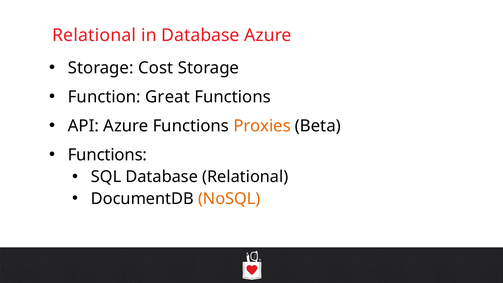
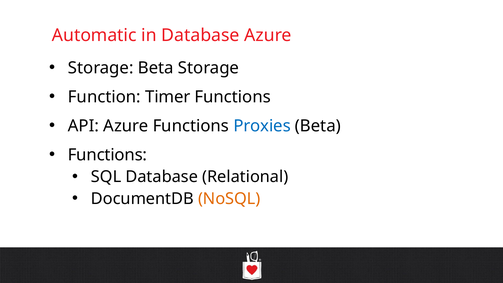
Relational at (94, 35): Relational -> Automatic
Storage Cost: Cost -> Beta
Great: Great -> Timer
Proxies colour: orange -> blue
